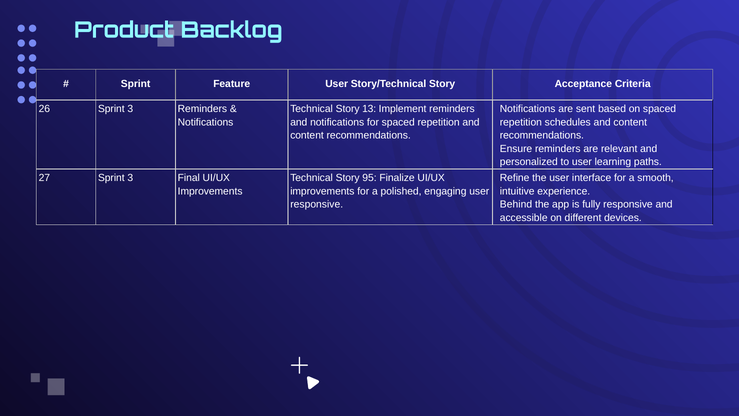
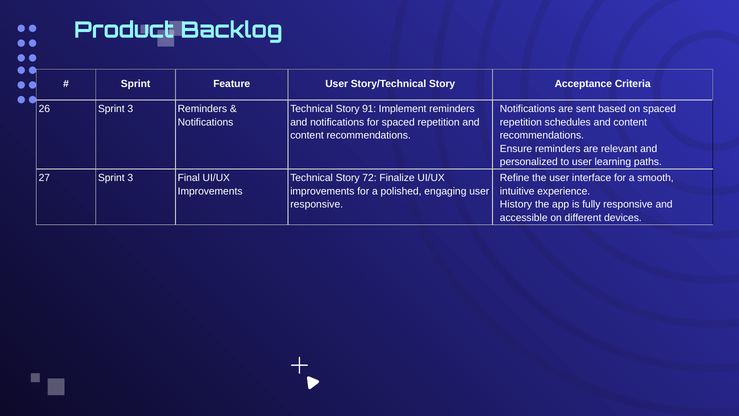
13: 13 -> 91
95: 95 -> 72
Behind: Behind -> History
